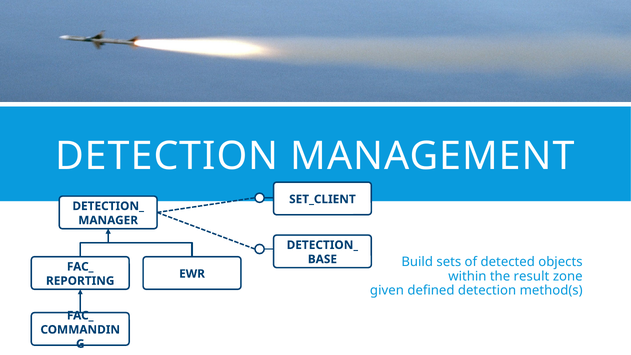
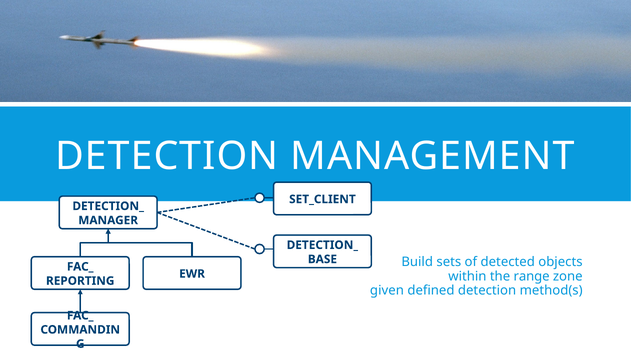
result: result -> range
